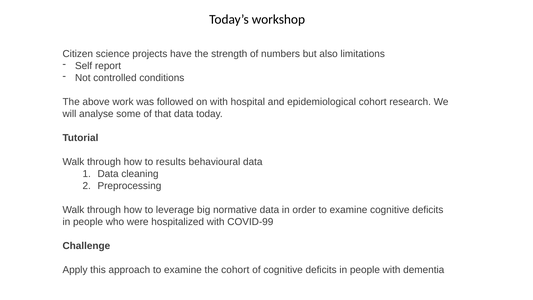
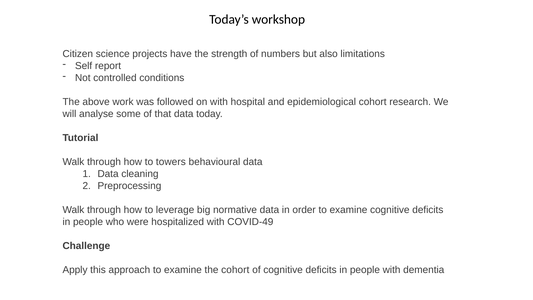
results: results -> towers
COVID-99: COVID-99 -> COVID-49
